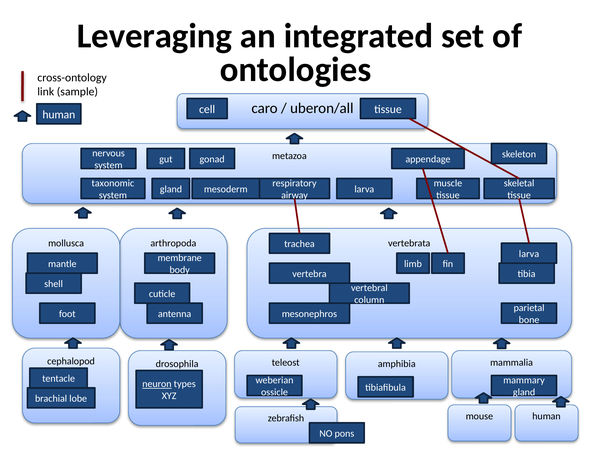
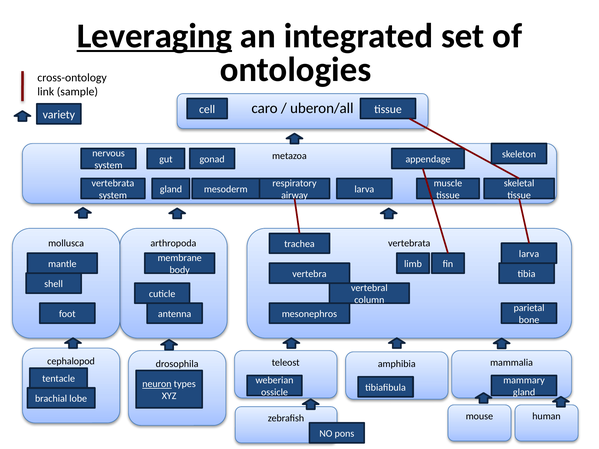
Leveraging underline: none -> present
human at (59, 115): human -> variety
taxonomic at (113, 183): taxonomic -> vertebrata
